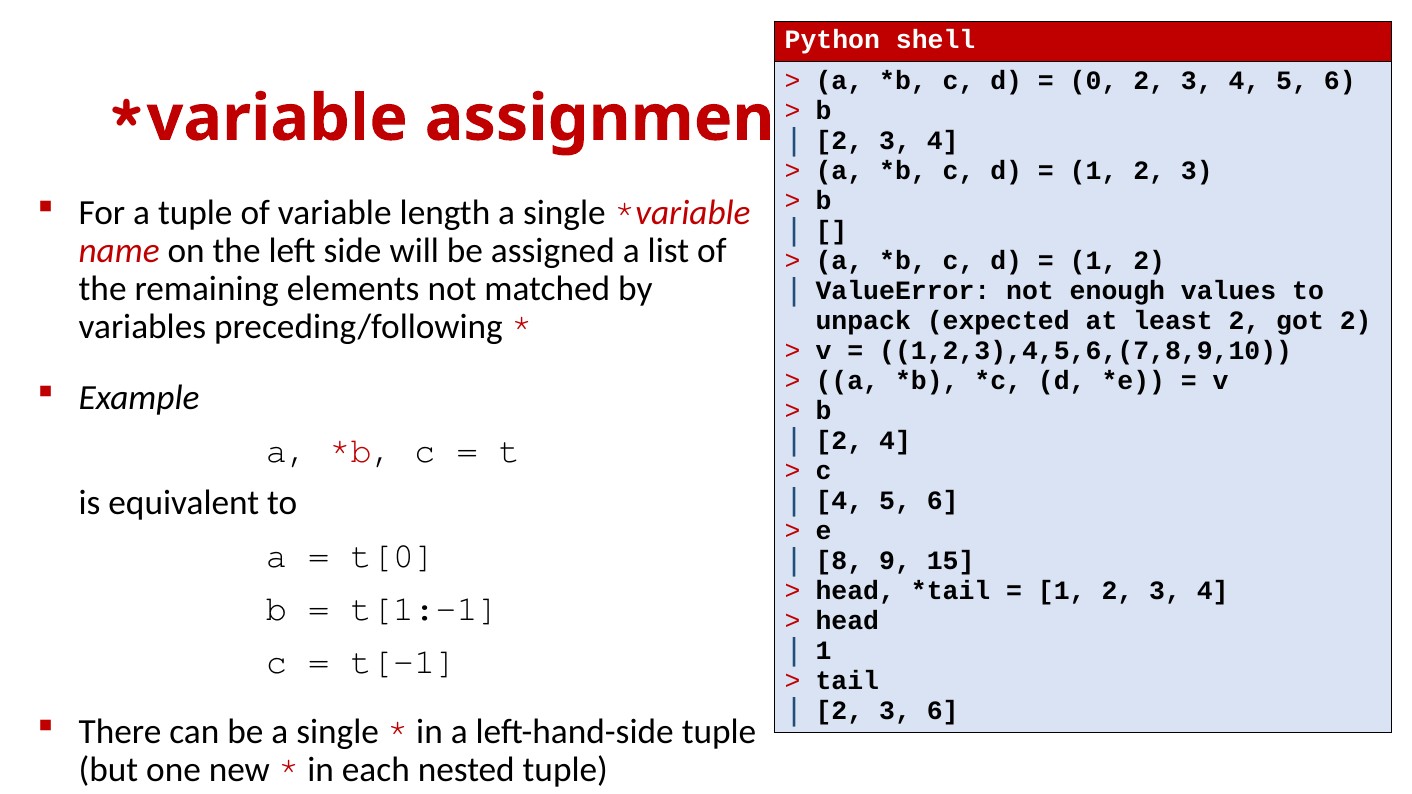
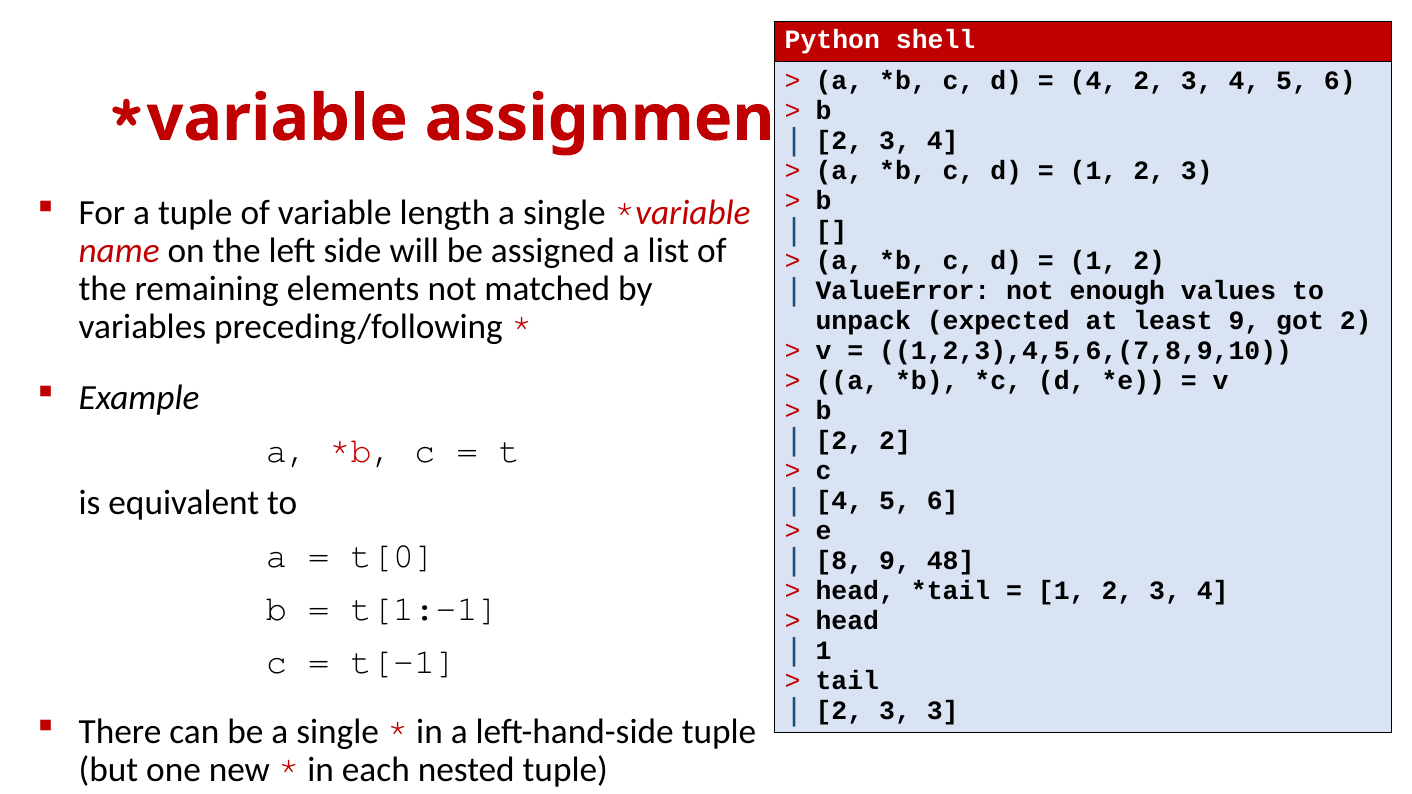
0 at (1094, 80): 0 -> 4
least 2: 2 -> 9
2 4: 4 -> 2
15: 15 -> 48
3 6: 6 -> 3
